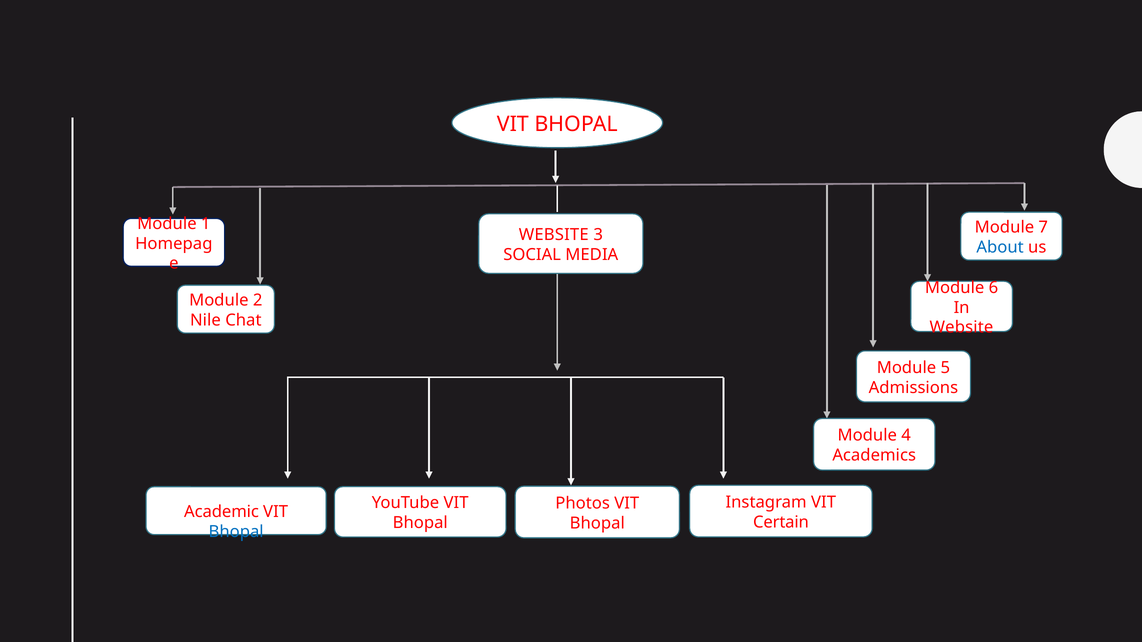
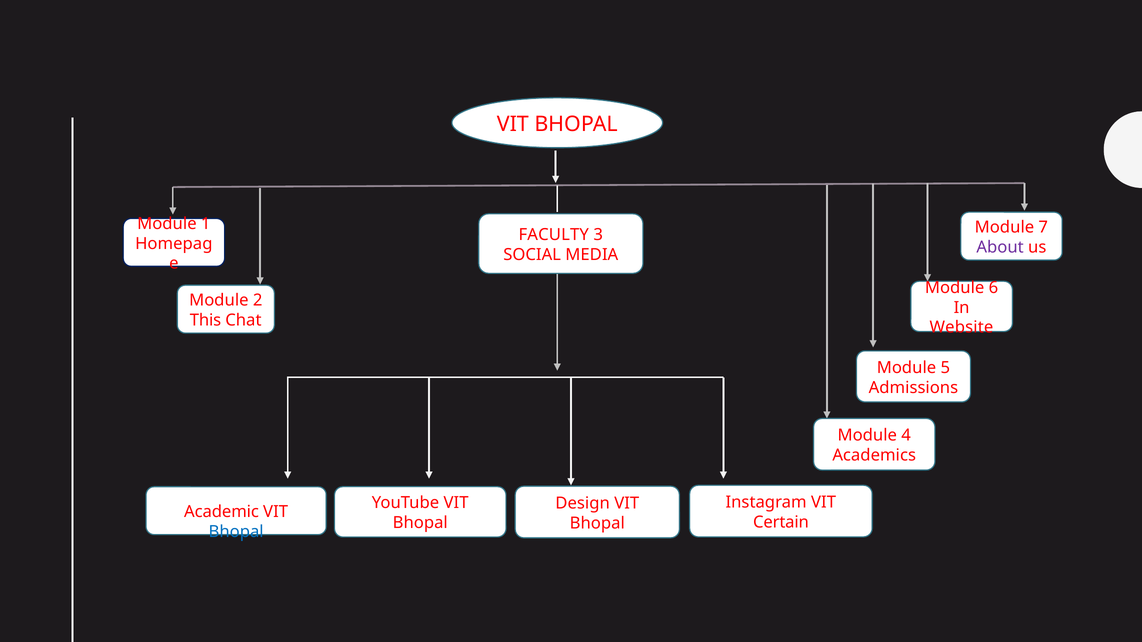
WEBSITE at (554, 235): WEBSITE -> FACULTY
About colour: blue -> purple
Nile: Nile -> This
Photos: Photos -> Design
